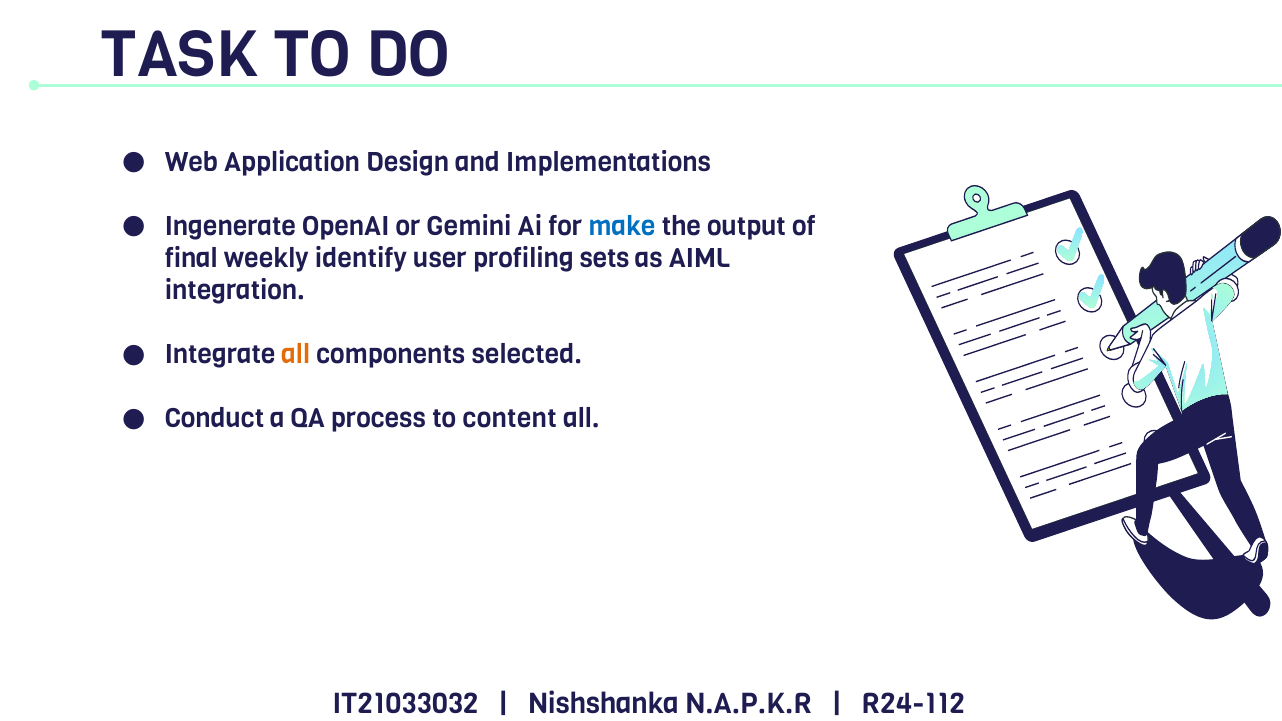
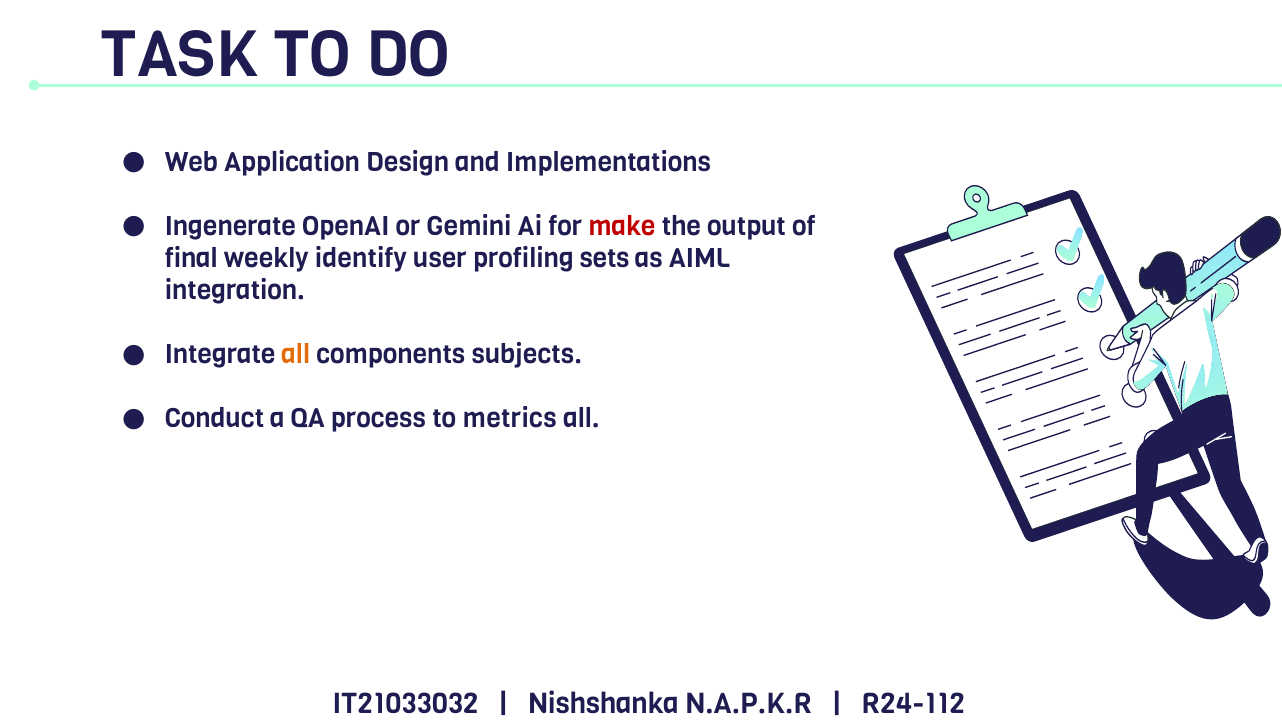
make colour: blue -> red
selected: selected -> subjects
content: content -> metrics
